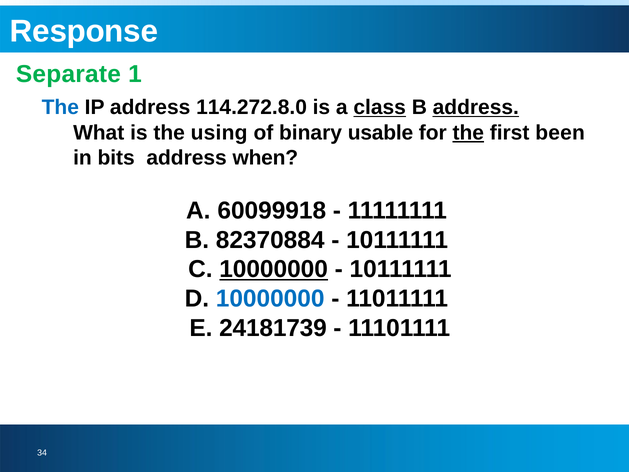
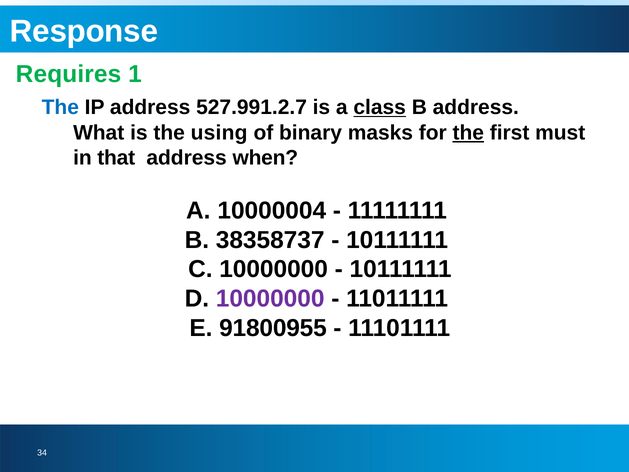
Separate: Separate -> Requires
114.272.8.0: 114.272.8.0 -> 527.991.2.7
address at (476, 107) underline: present -> none
usable: usable -> masks
been: been -> must
bits: bits -> that
60099918: 60099918 -> 10000004
82370884: 82370884 -> 38358737
10000000 at (274, 269) underline: present -> none
10000000 at (270, 299) colour: blue -> purple
24181739: 24181739 -> 91800955
